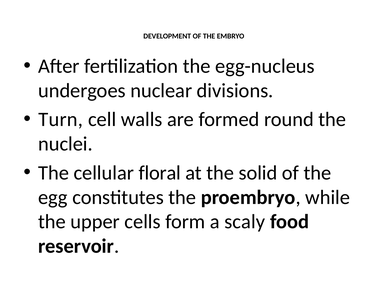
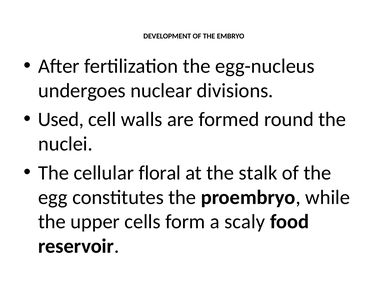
Turn: Turn -> Used
solid: solid -> stalk
